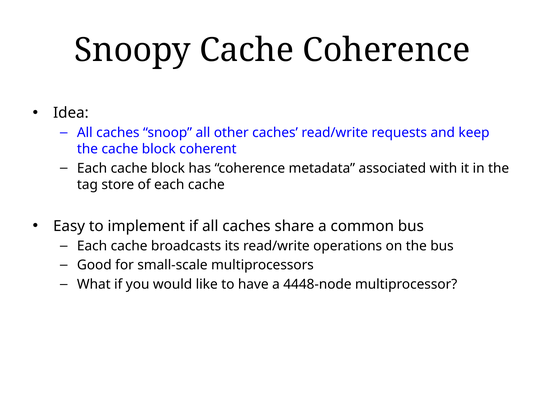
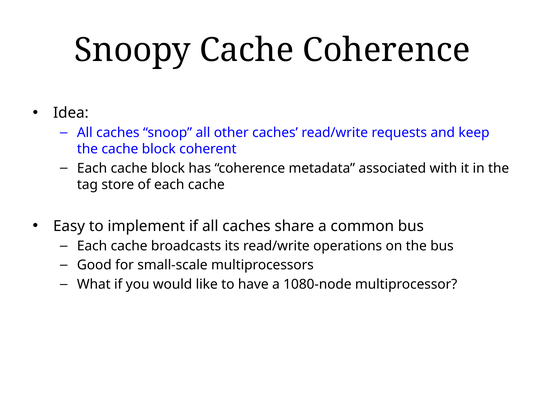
4448-node: 4448-node -> 1080-node
